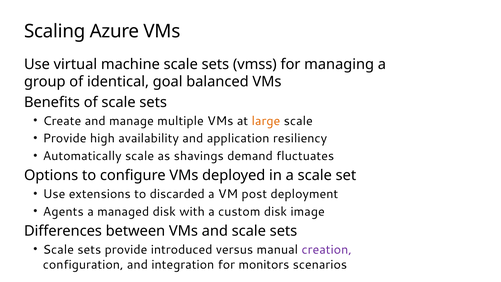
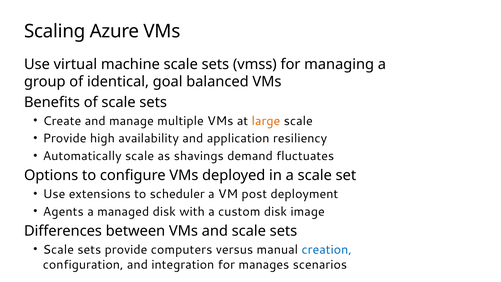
discarded: discarded -> scheduler
introduced: introduced -> computers
creation colour: purple -> blue
monitors: monitors -> manages
